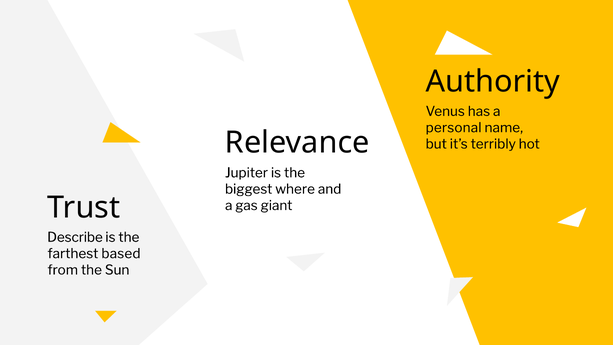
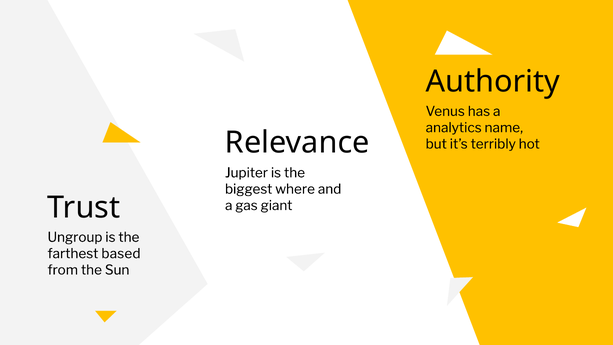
personal: personal -> analytics
Describe: Describe -> Ungroup
